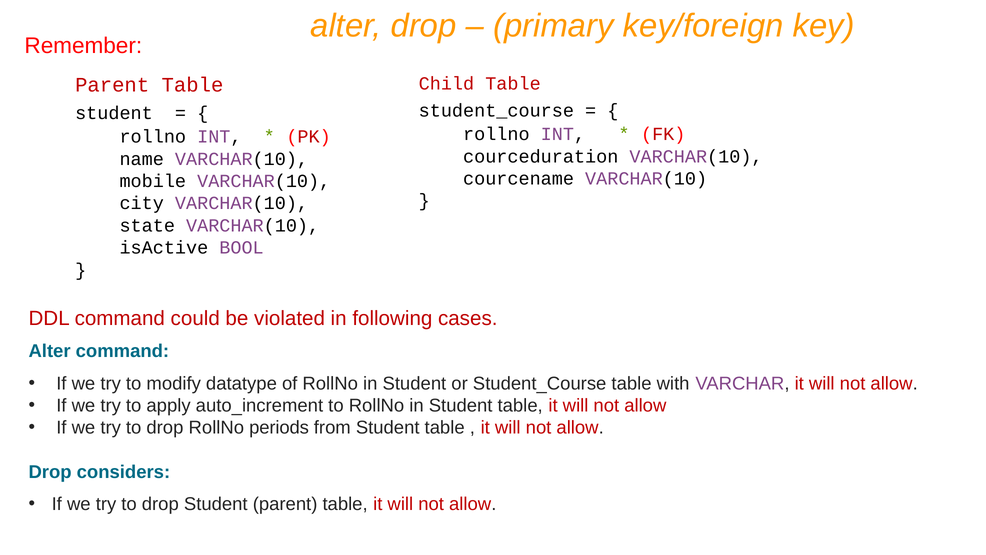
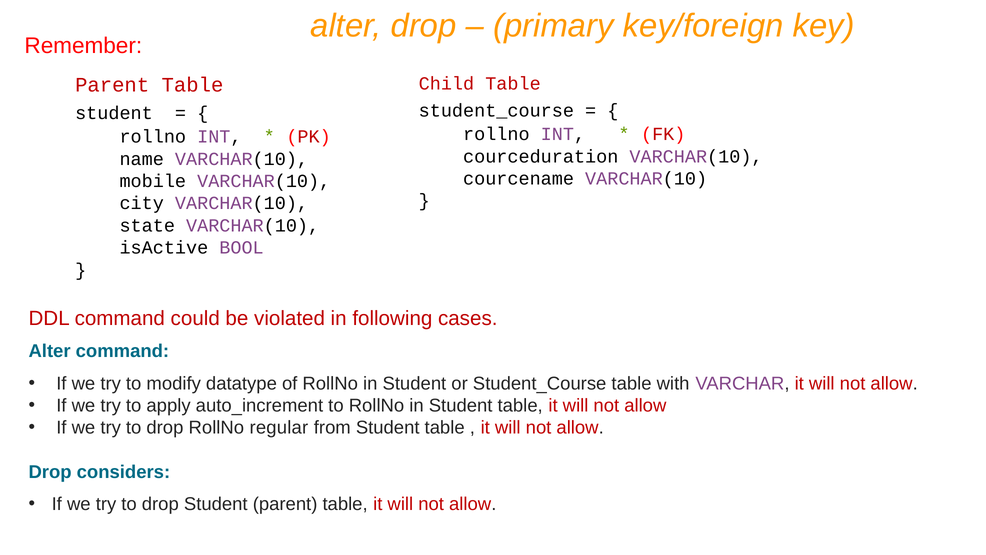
periods: periods -> regular
